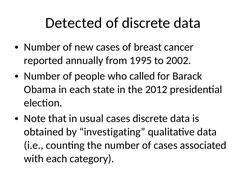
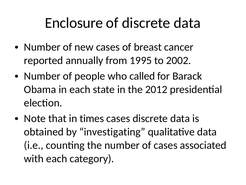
Detected: Detected -> Enclosure
usual: usual -> times
